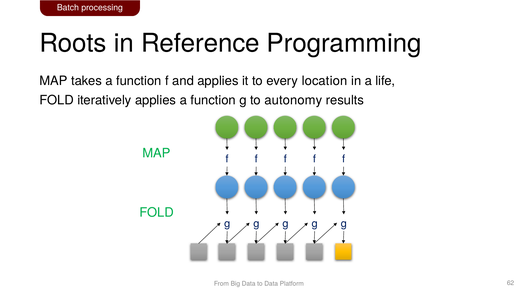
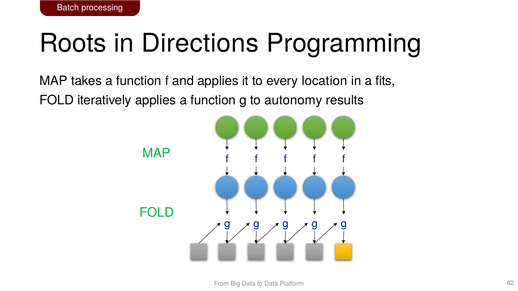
Reference: Reference -> Directions
life: life -> fits
